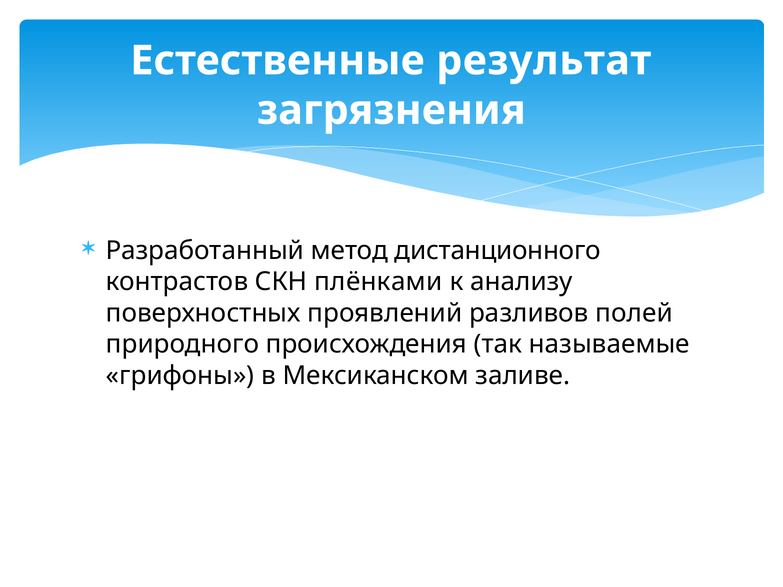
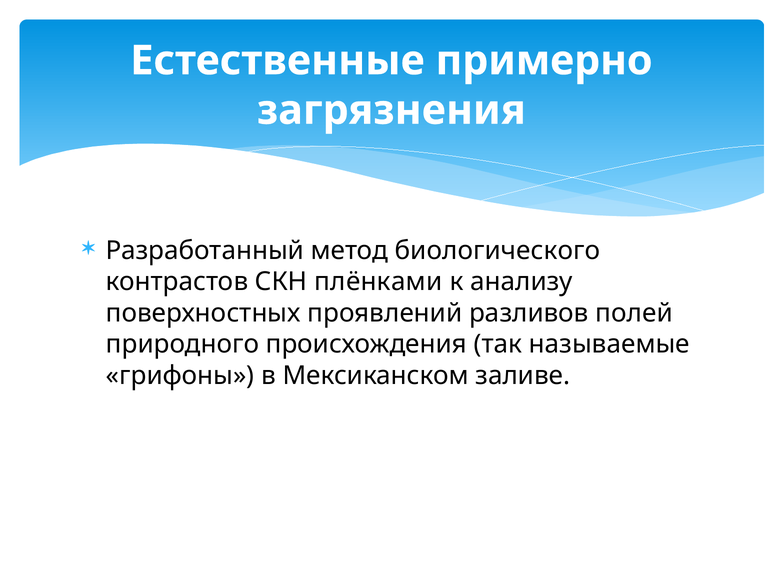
результат: результат -> примерно
дистанционного: дистанционного -> биологического
